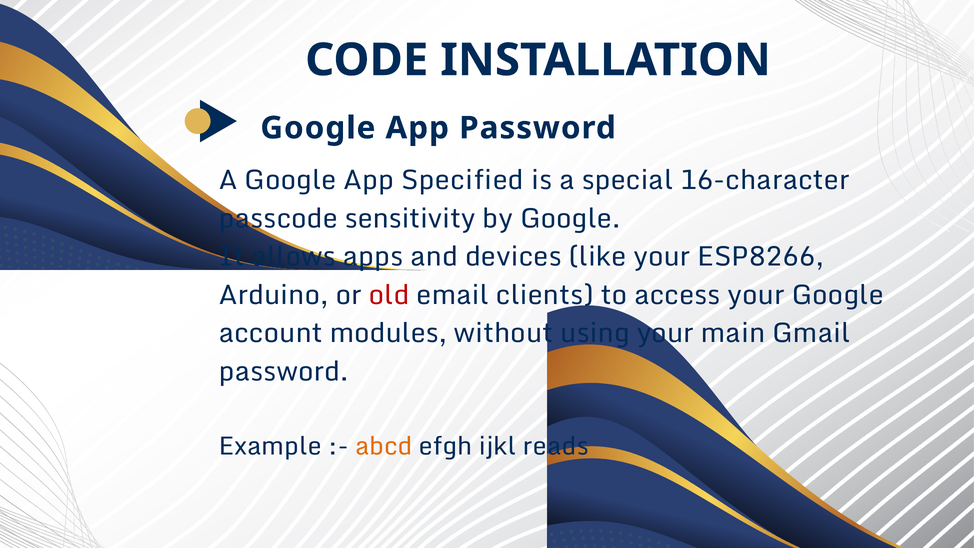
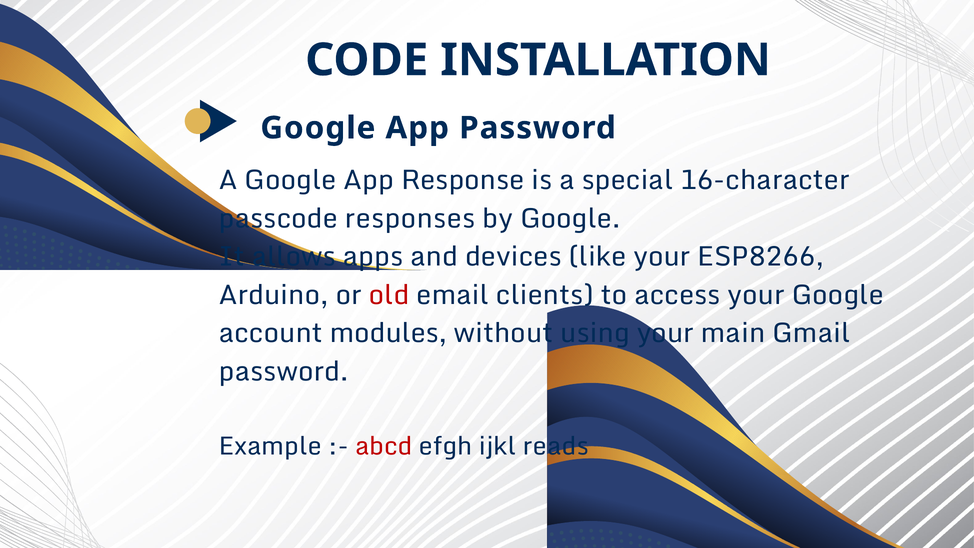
Specified: Specified -> Response
sensitivity: sensitivity -> responses
abcd colour: orange -> red
